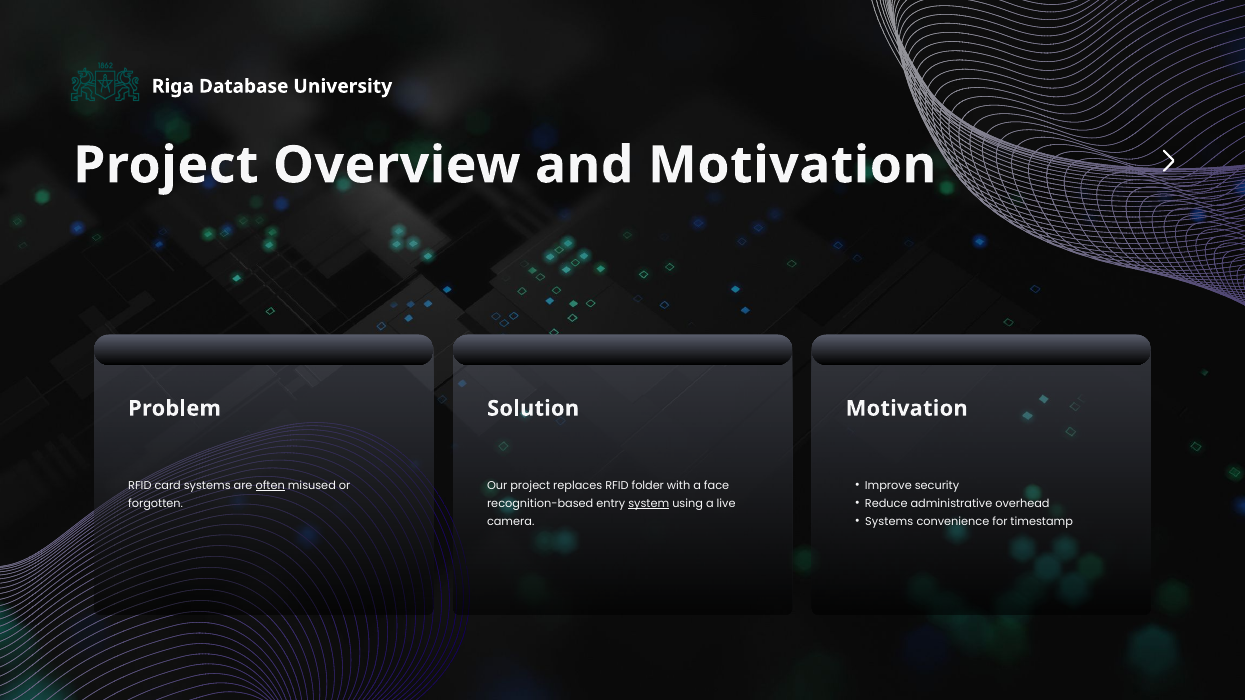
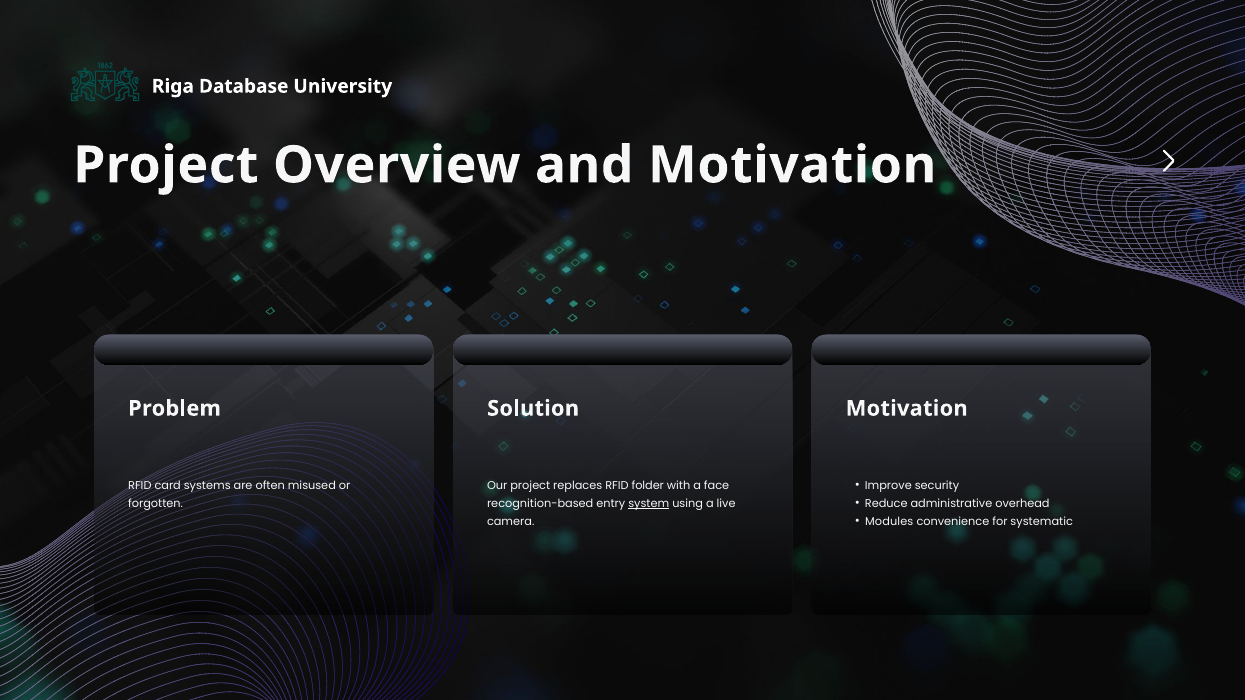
often underline: present -> none
Systems at (889, 522): Systems -> Modules
timestamp: timestamp -> systematic
